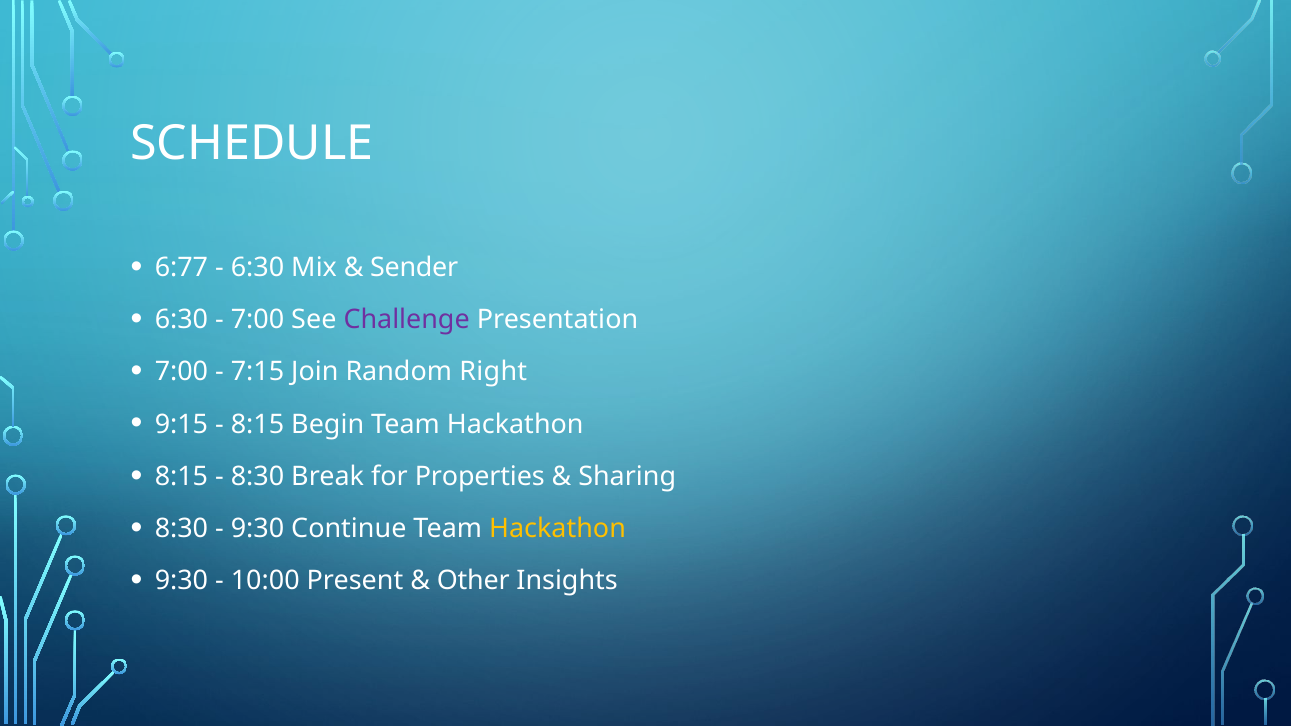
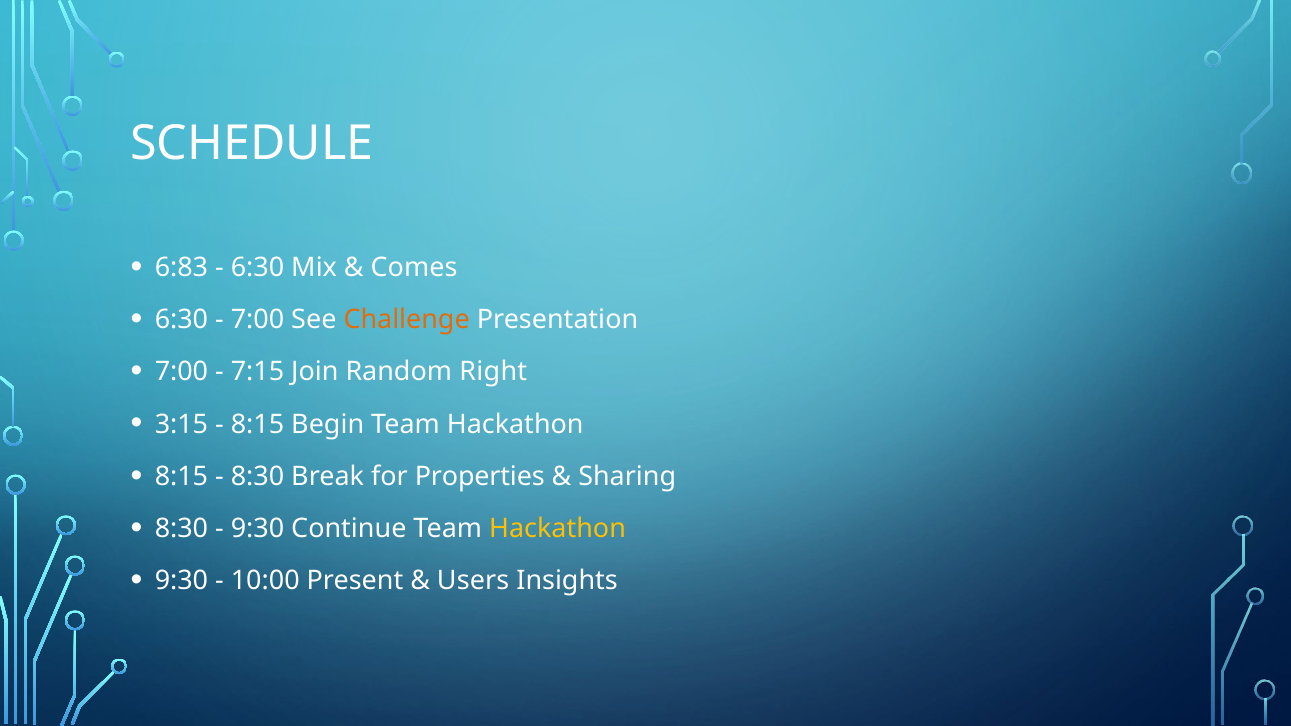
6:77: 6:77 -> 6:83
Sender: Sender -> Comes
Challenge colour: purple -> orange
9:15: 9:15 -> 3:15
Other: Other -> Users
